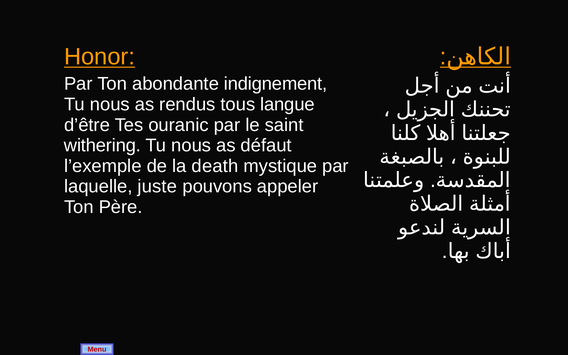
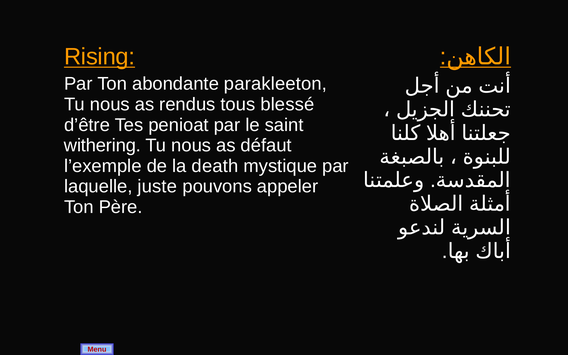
Honor: Honor -> Rising
indignement: indignement -> parakleeton
langue: langue -> blessé
ouranic: ouranic -> penioat
